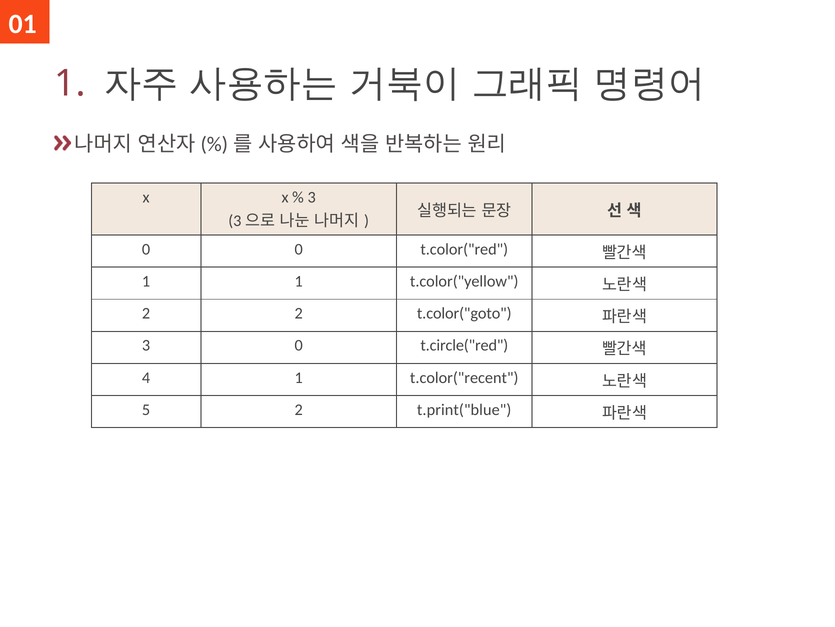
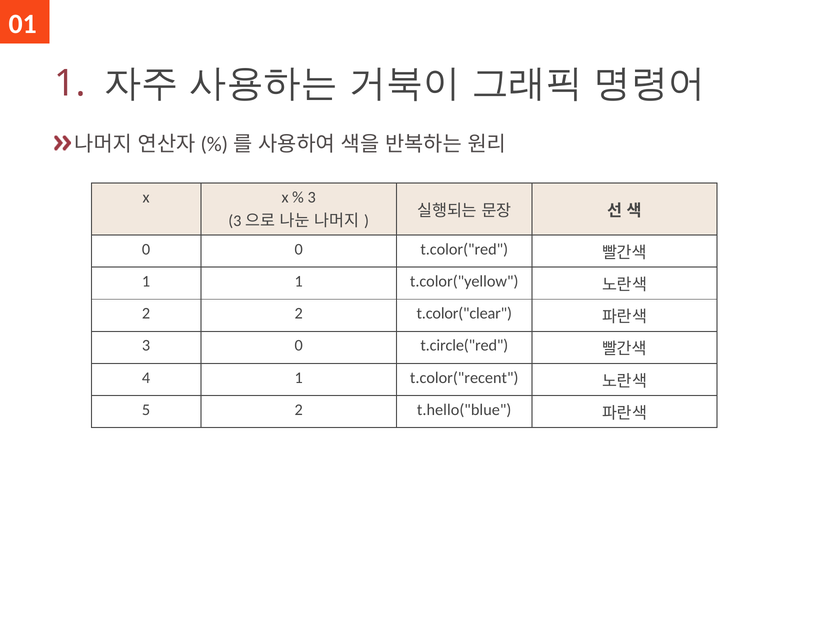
t.color("goto: t.color("goto -> t.color("clear
t.print("blue: t.print("blue -> t.hello("blue
